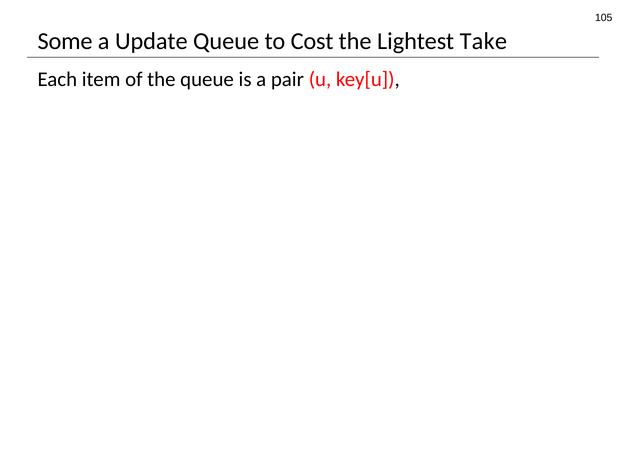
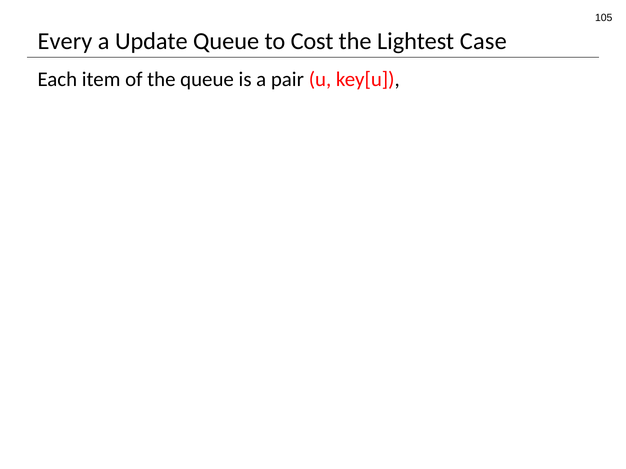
Some: Some -> Every
Take: Take -> Case
